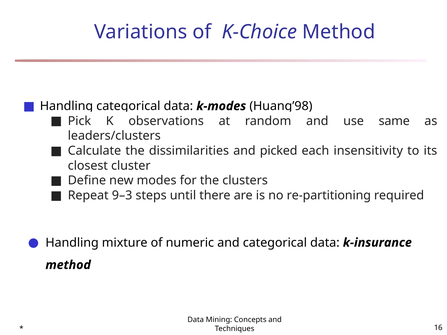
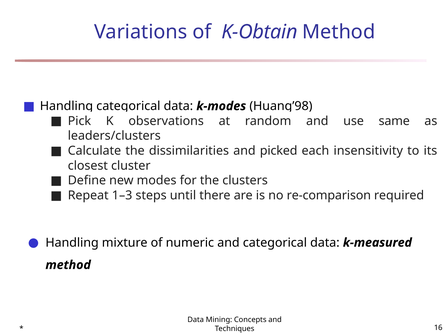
K-Choice: K-Choice -> K-Obtain
9–3: 9–3 -> 1–3
re-partitioning: re-partitioning -> re-comparison
k-insurance: k-insurance -> k-measured
